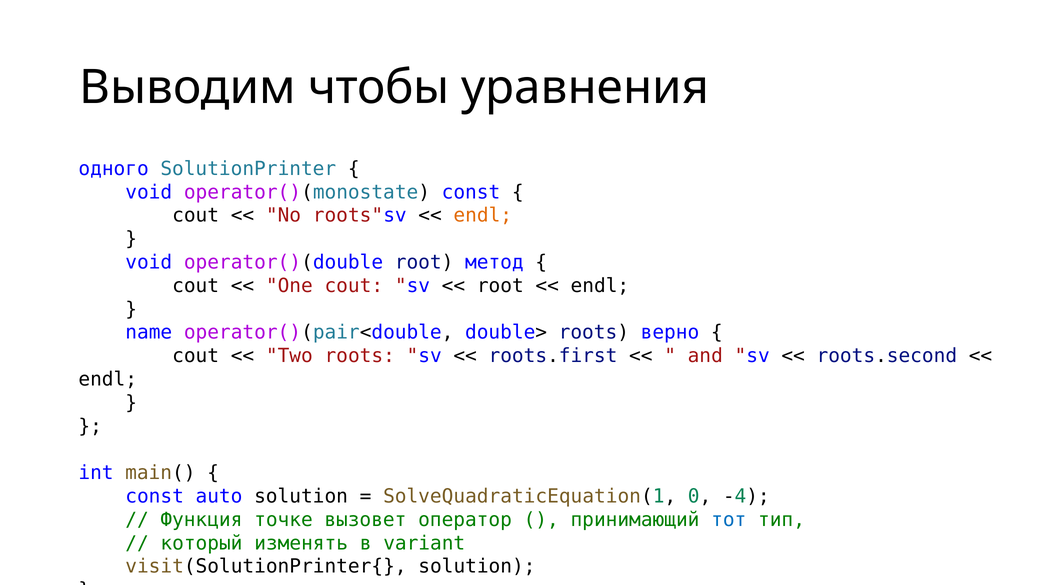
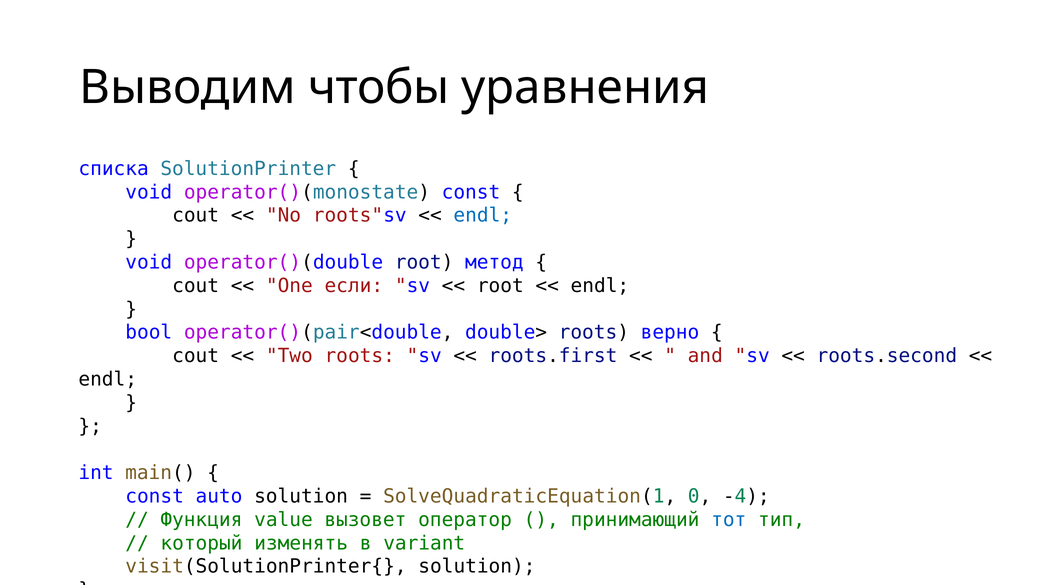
одного: одного -> списка
endl at (483, 215) colour: orange -> blue
One cout: cout -> если
name: name -> bool
точке: точке -> value
